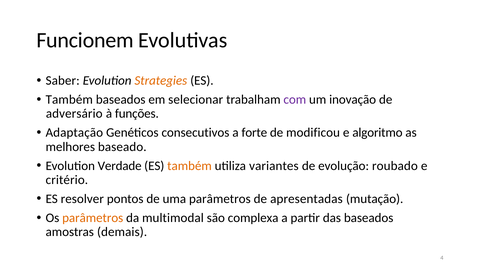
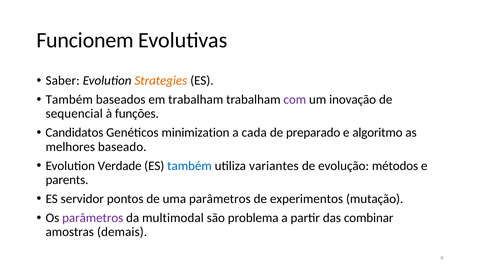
em selecionar: selecionar -> trabalham
adversário: adversário -> sequencial
Adaptação: Adaptação -> Candidatos
consecutivos: consecutivos -> minimization
forte: forte -> cada
modificou: modificou -> preparado
também at (190, 166) colour: orange -> blue
roubado: roubado -> métodos
critério: critério -> parents
resolver: resolver -> servidor
apresentadas: apresentadas -> experimentos
parâmetros at (93, 218) colour: orange -> purple
complexa: complexa -> problema
das baseados: baseados -> combinar
